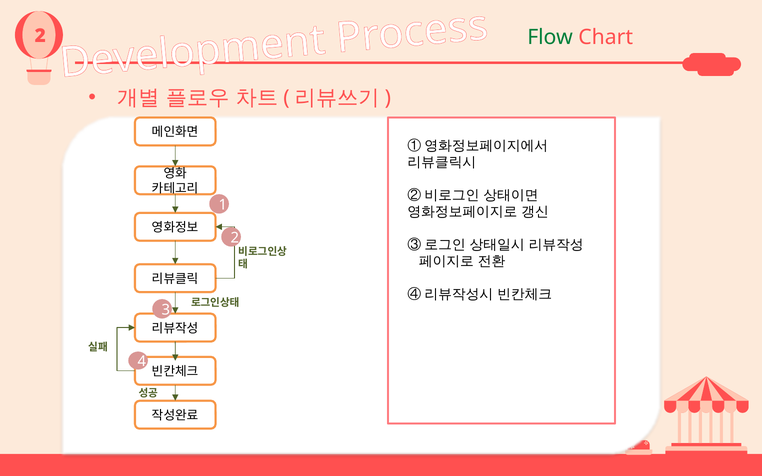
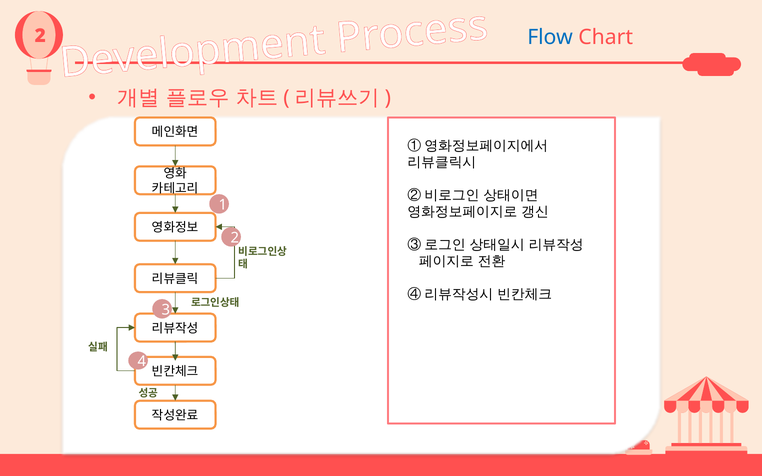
Flow colour: green -> blue
